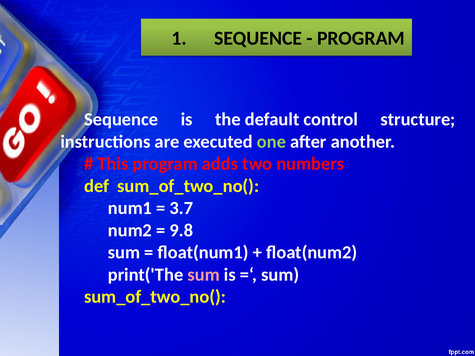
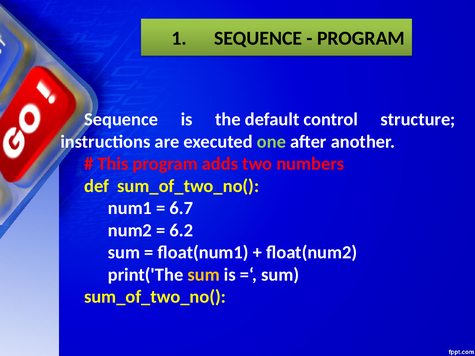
3.7: 3.7 -> 6.7
9.8: 9.8 -> 6.2
sum at (204, 275) colour: pink -> yellow
